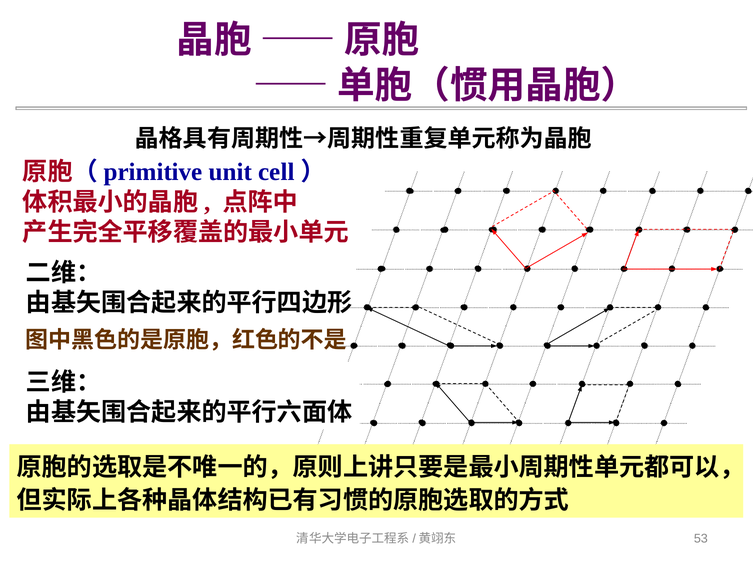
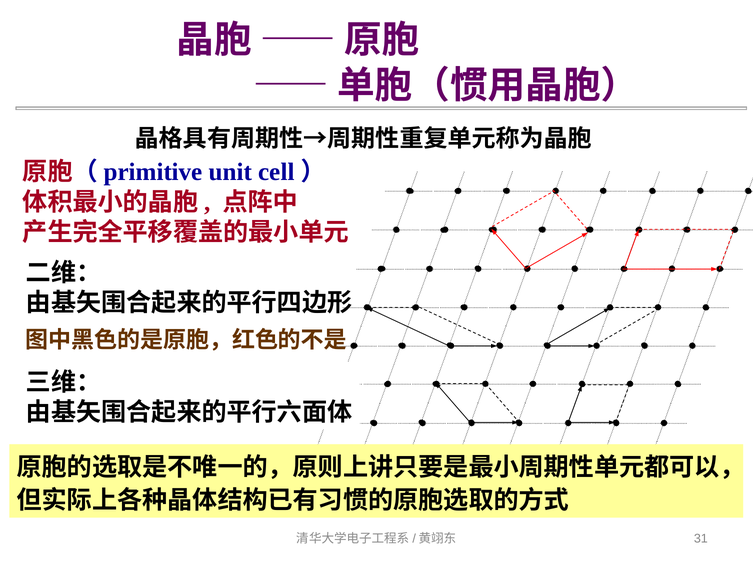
53: 53 -> 31
